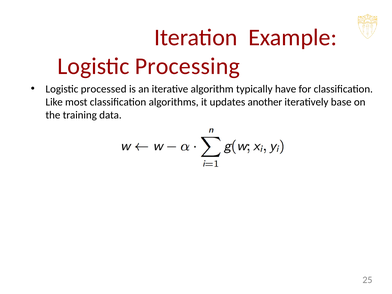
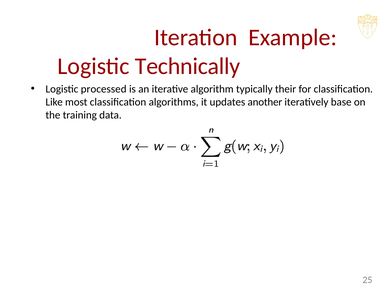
Processing: Processing -> Technically
have: have -> their
